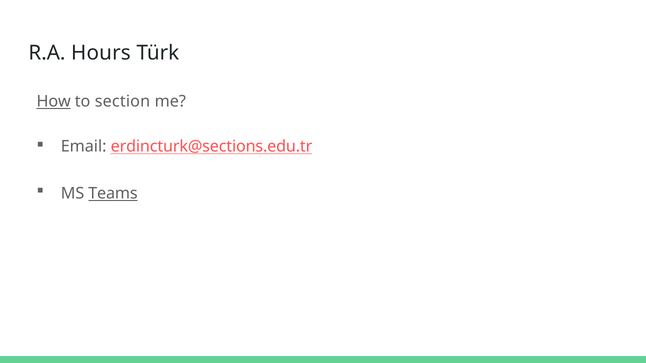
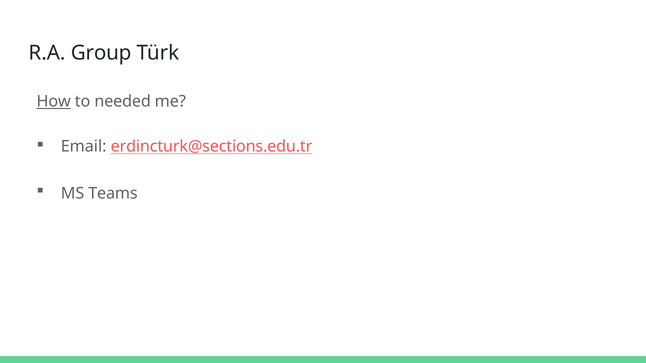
Hours: Hours -> Group
section: section -> needed
Teams underline: present -> none
